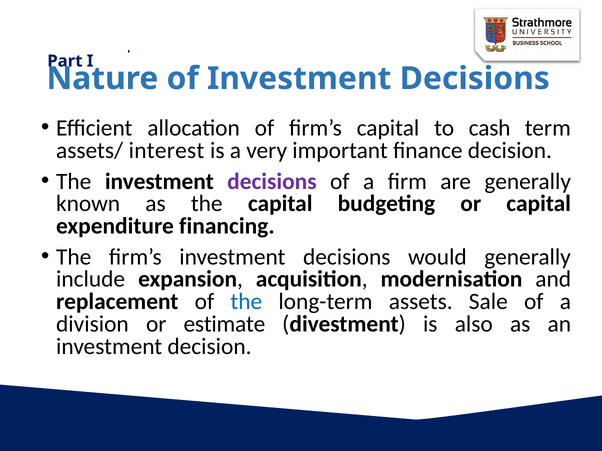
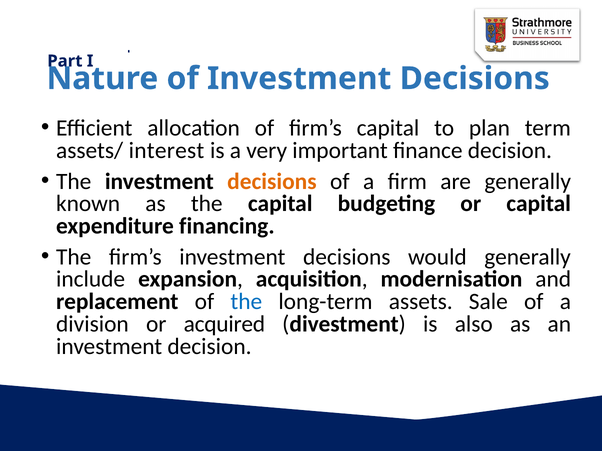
cash: cash -> plan
decisions at (272, 181) colour: purple -> orange
estimate: estimate -> acquired
